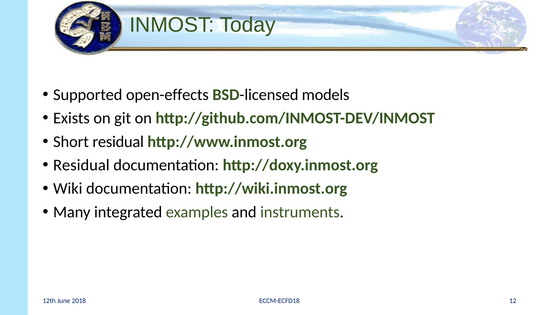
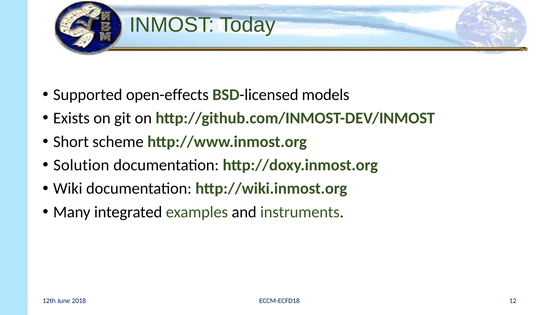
Short residual: residual -> scheme
Residual at (81, 165): Residual -> Solution
